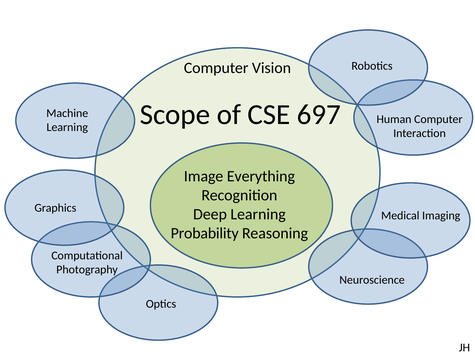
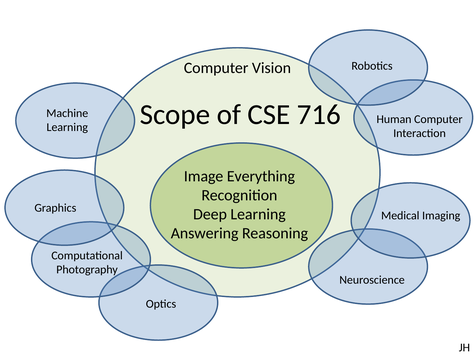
697: 697 -> 716
Probability: Probability -> Answering
